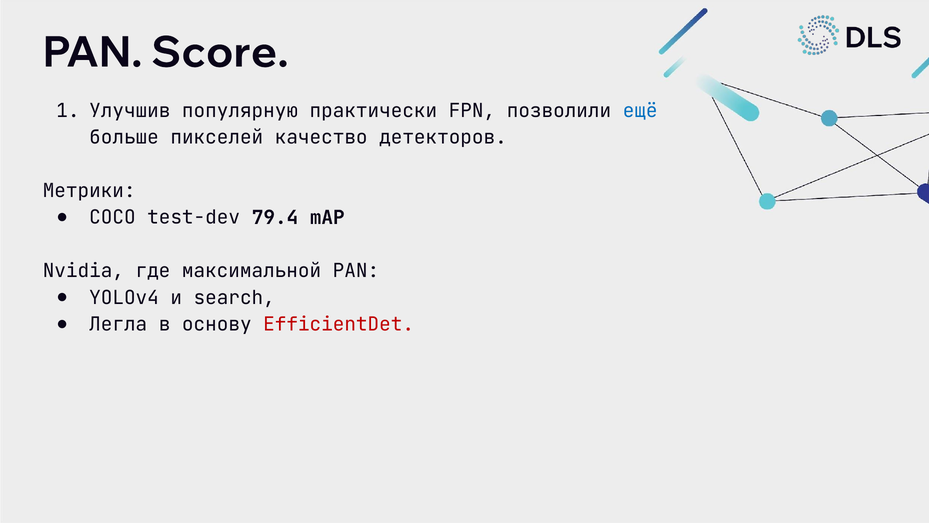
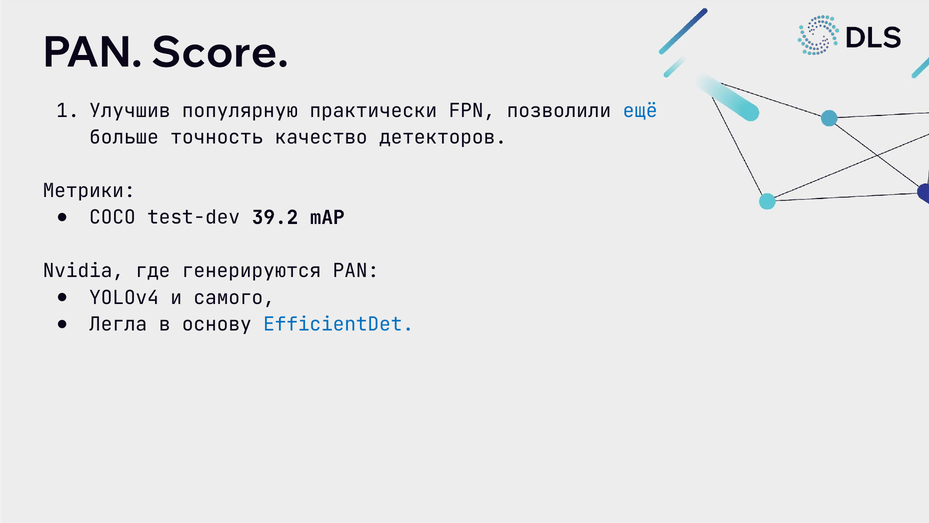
пикселей: пикселей -> точность
79.4: 79.4 -> 39.2
максимальной: максимальной -> генерируются
search: search -> самого
EfficientDet colour: red -> blue
